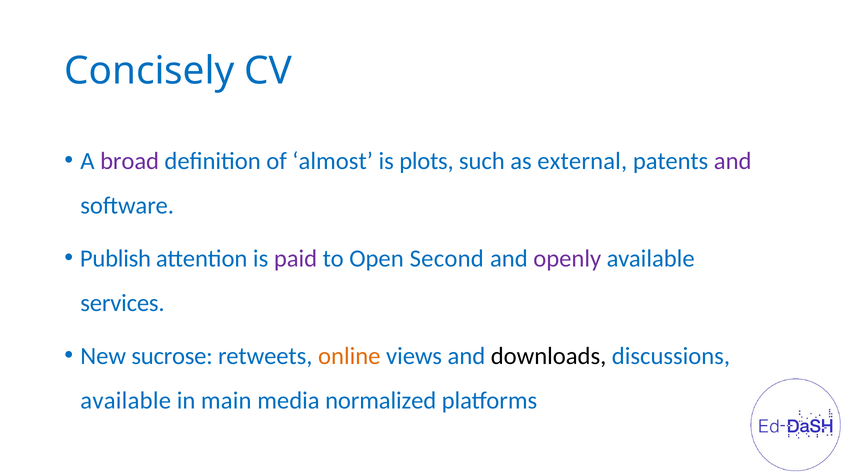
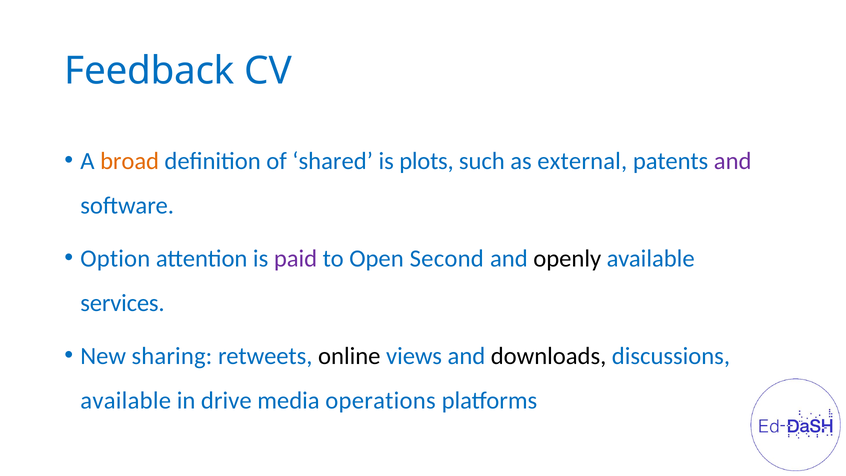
Concisely: Concisely -> Feedback
broad colour: purple -> orange
almost: almost -> shared
Publish: Publish -> Option
openly colour: purple -> black
sucrose: sucrose -> sharing
online colour: orange -> black
main: main -> drive
normalized: normalized -> operations
